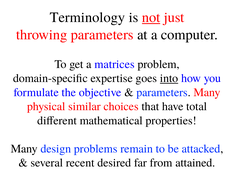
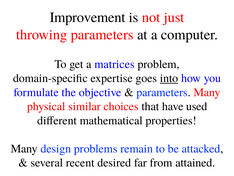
Terminology: Terminology -> Improvement
not underline: present -> none
total: total -> used
